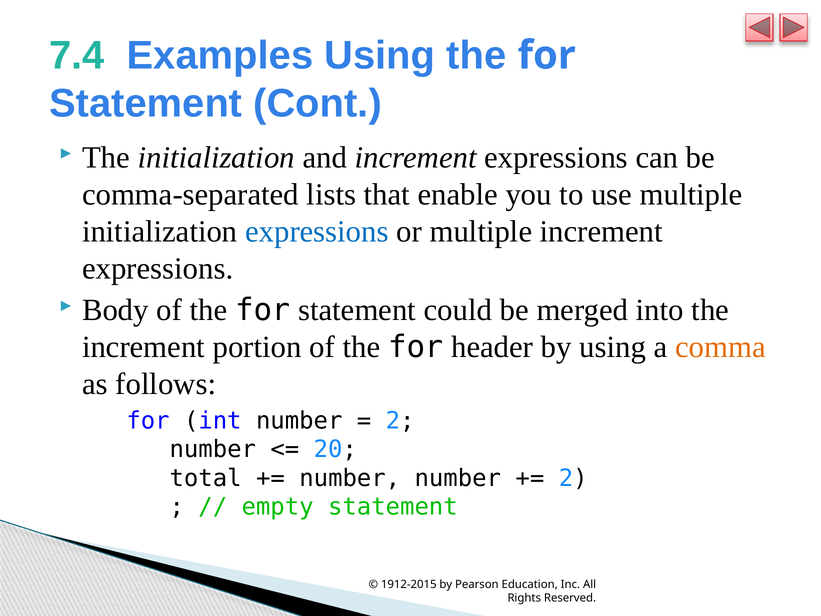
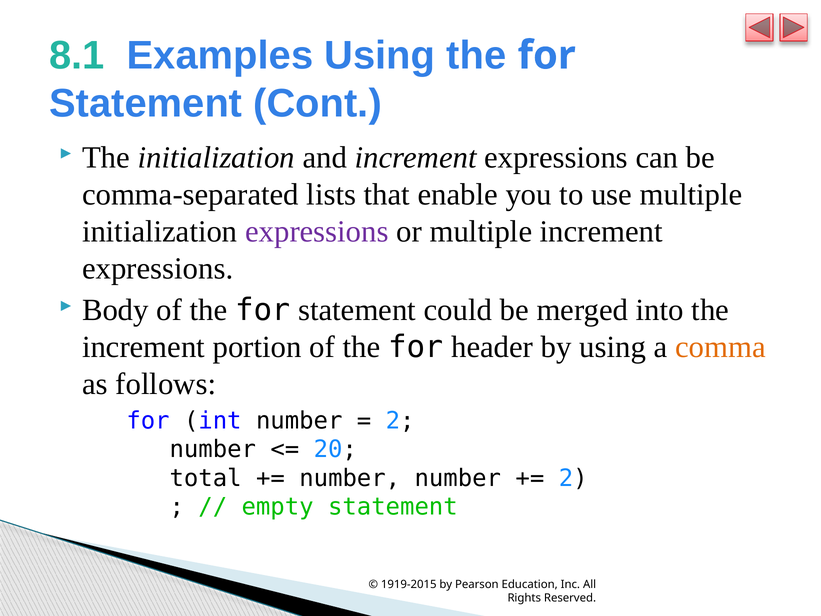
7.4: 7.4 -> 8.1
expressions at (317, 232) colour: blue -> purple
1912-2015: 1912-2015 -> 1919-2015
